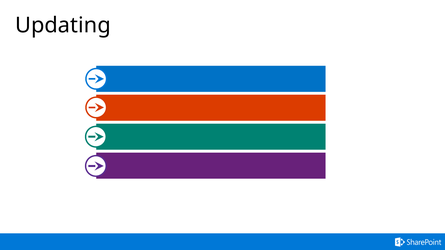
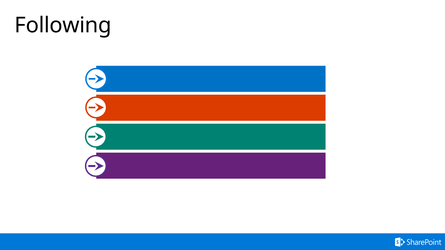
Updating: Updating -> Following
